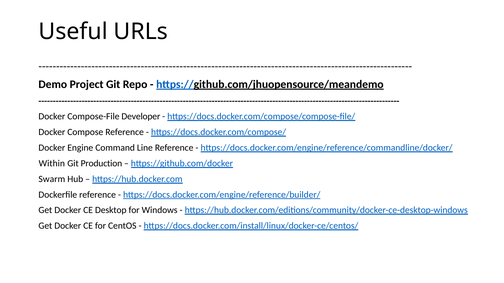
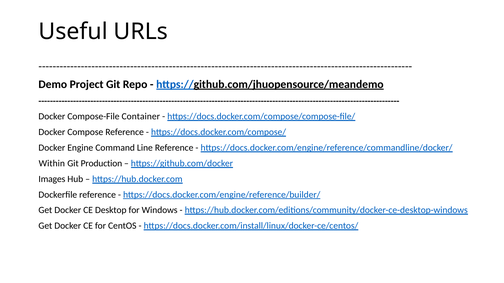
Developer: Developer -> Container
Swarm: Swarm -> Images
